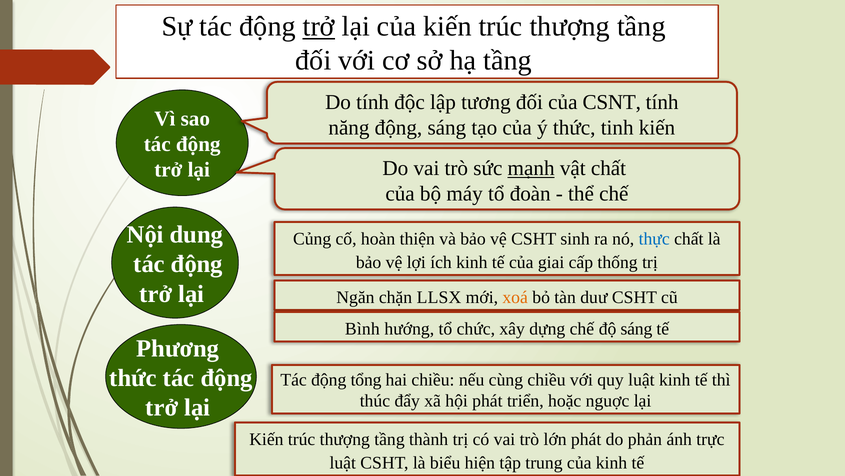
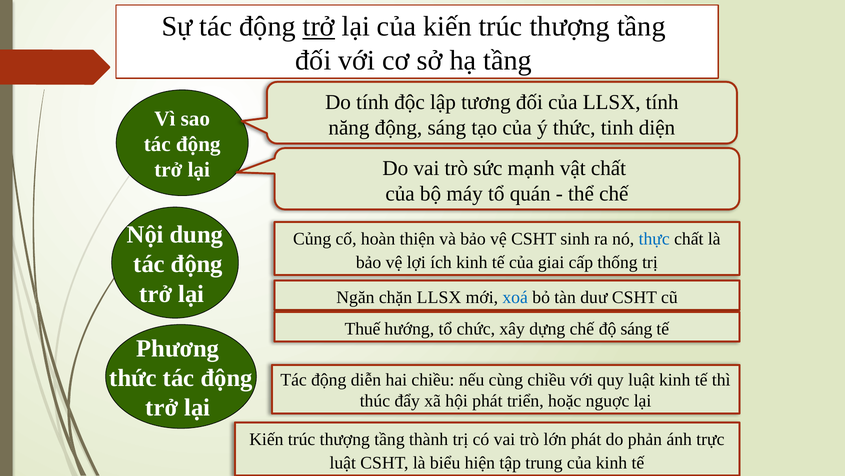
của CSNT: CSNT -> LLSX
tinh kiến: kiến -> diện
mạnh underline: present -> none
đoàn: đoàn -> quán
xoá colour: orange -> blue
Bình: Bình -> Thuế
tổng: tổng -> diễn
